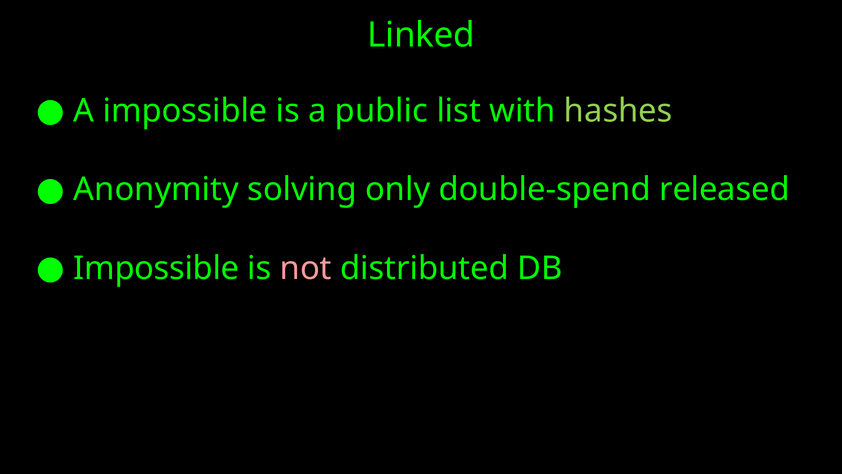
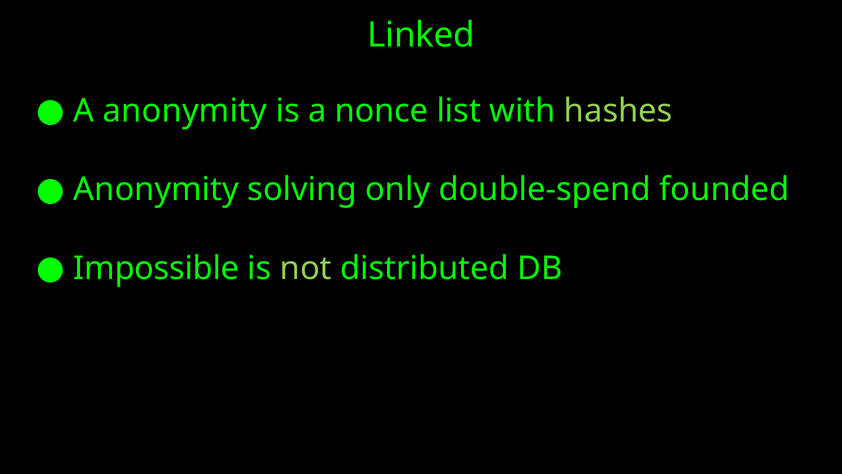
A impossible: impossible -> anonymity
public: public -> nonce
released: released -> founded
not colour: pink -> light green
